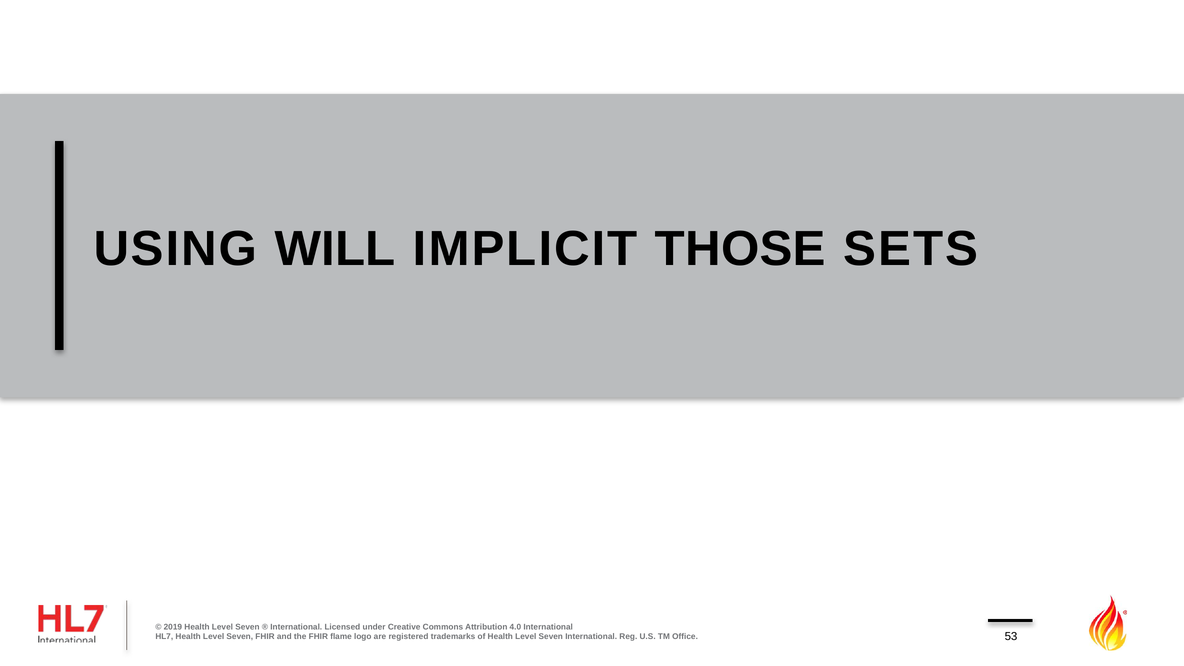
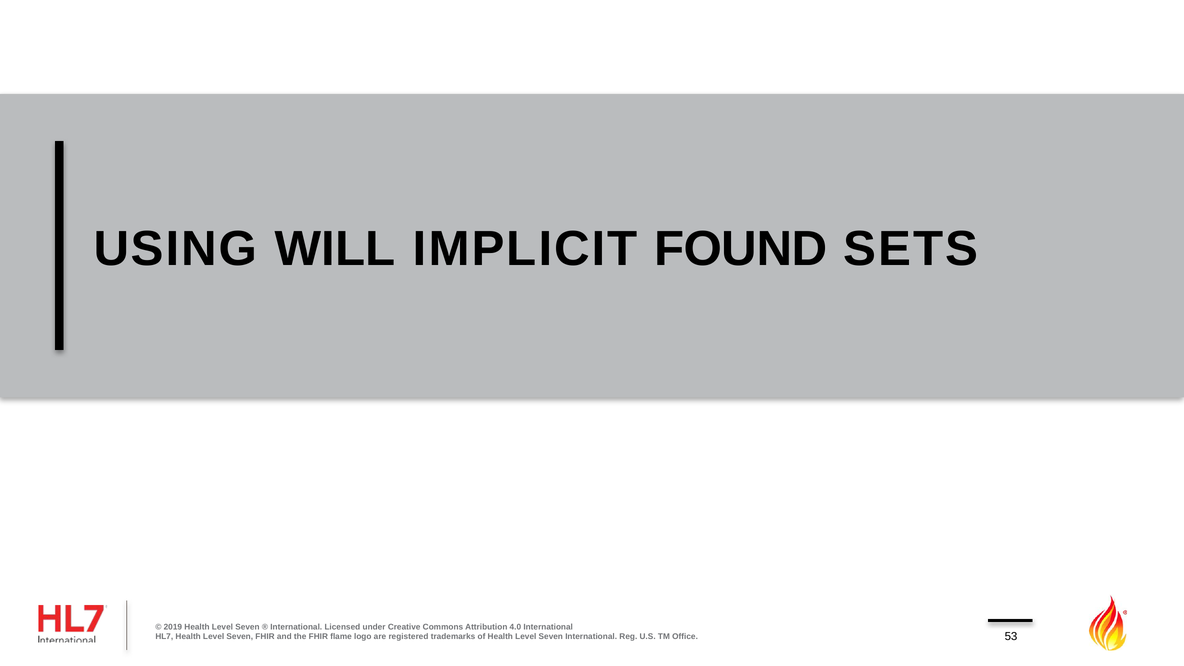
THOSE: THOSE -> FOUND
